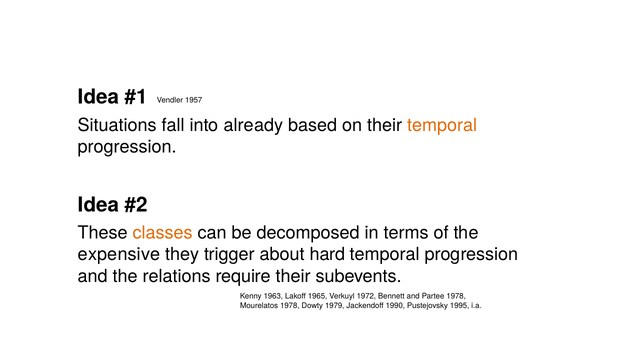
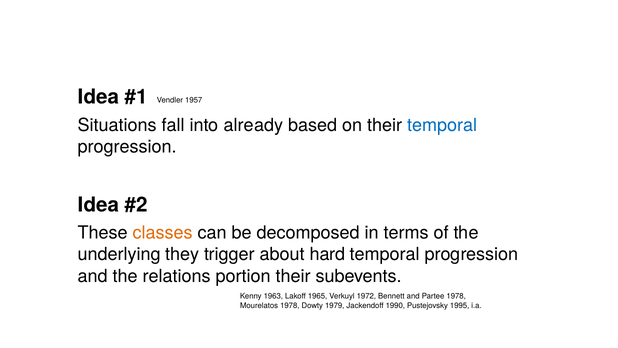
temporal at (442, 125) colour: orange -> blue
expensive: expensive -> underlying
require: require -> portion
